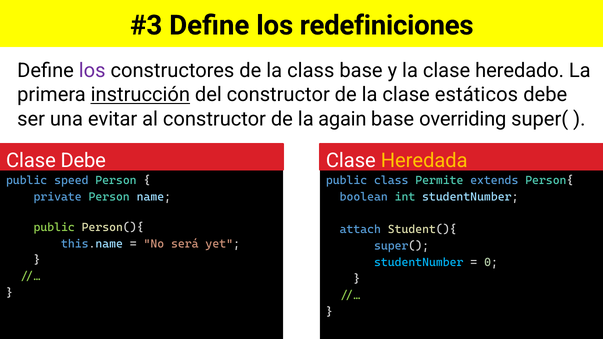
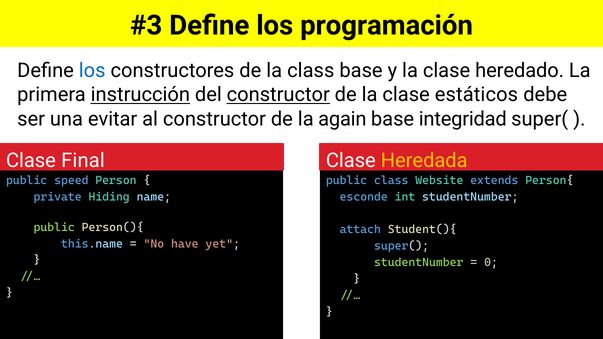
redefiniciones: redefiniciones -> programación
los at (92, 71) colour: purple -> blue
constructor at (278, 95) underline: none -> present
overriding: overriding -> integridad
Clase Debe: Debe -> Final
Permite: Permite -> Website
private Person: Person -> Hiding
boolean: boolean -> esconde
será: será -> have
studentNumber at (419, 263) colour: light blue -> light green
